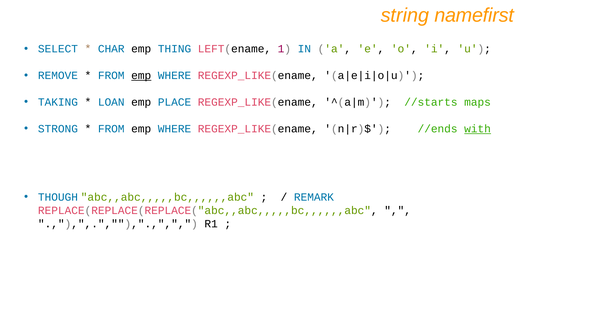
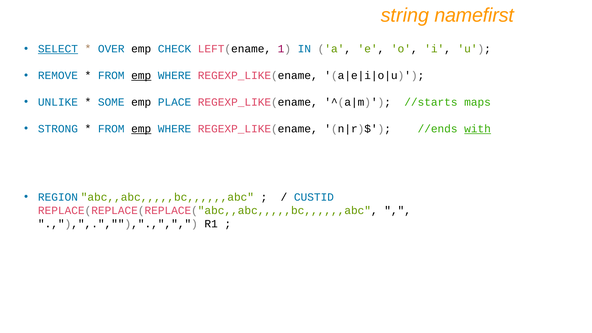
SELECT underline: none -> present
CHAR: CHAR -> OVER
THING: THING -> CHECK
TAKING: TAKING -> UNLIKE
LOAN: LOAN -> SOME
emp at (141, 129) underline: none -> present
THOUGH: THOUGH -> REGION
REMARK: REMARK -> CUSTID
